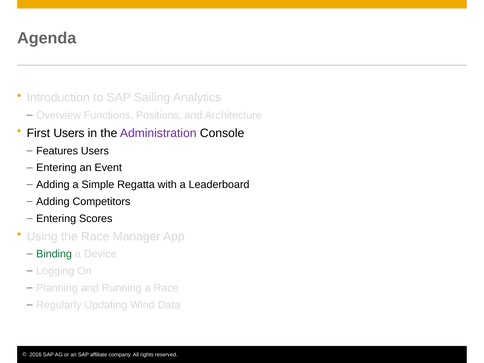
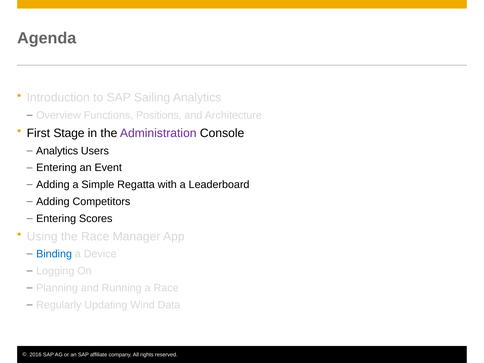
First Users: Users -> Stage
Features at (57, 151): Features -> Analytics
Binding colour: green -> blue
